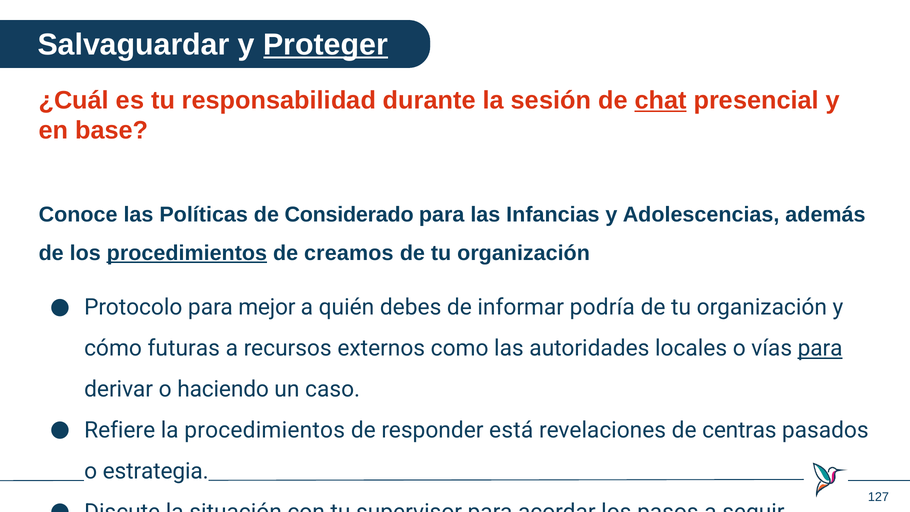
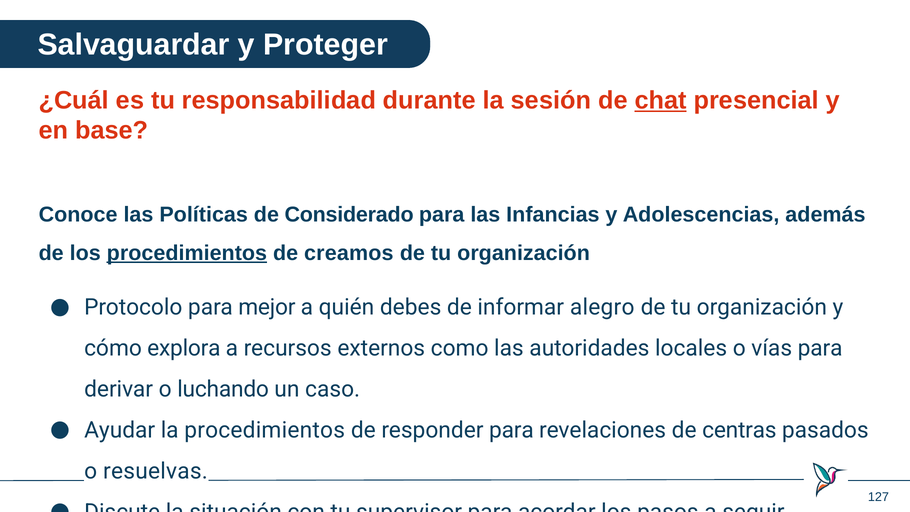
Proteger underline: present -> none
podría: podría -> alegro
futuras: futuras -> explora
para at (820, 348) underline: present -> none
haciendo: haciendo -> luchando
Refiere: Refiere -> Ayudar
responder está: está -> para
o estrategia: estrategia -> resuelvas
